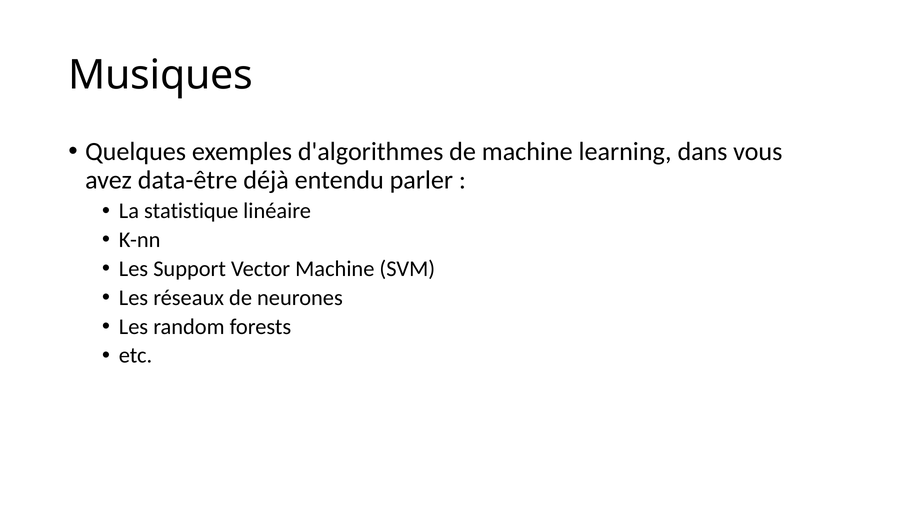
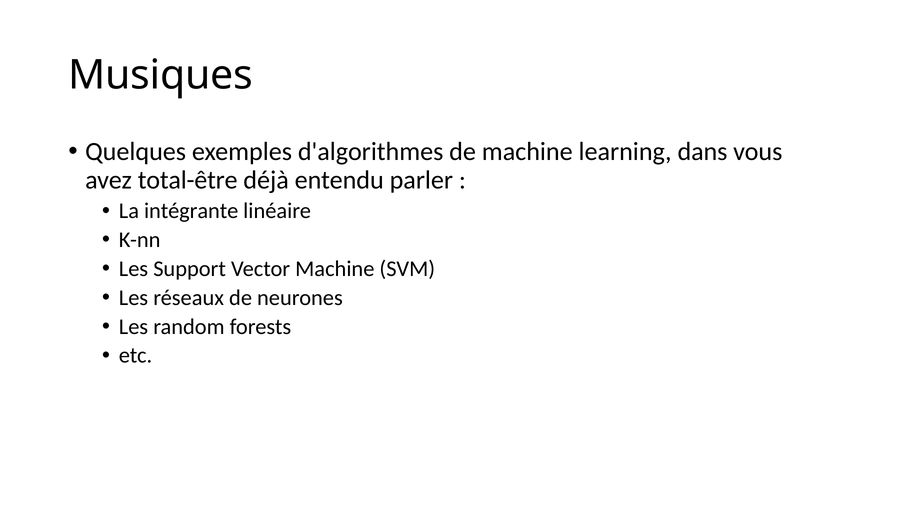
data-être: data-être -> total-être
statistique: statistique -> intégrante
